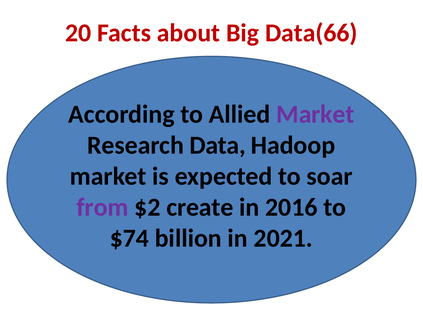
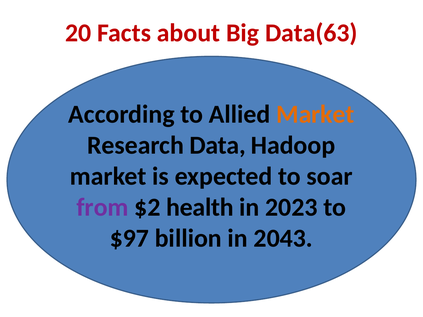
Data(66: Data(66 -> Data(63
Market at (315, 115) colour: purple -> orange
create: create -> health
2016: 2016 -> 2023
$74: $74 -> $97
2021: 2021 -> 2043
